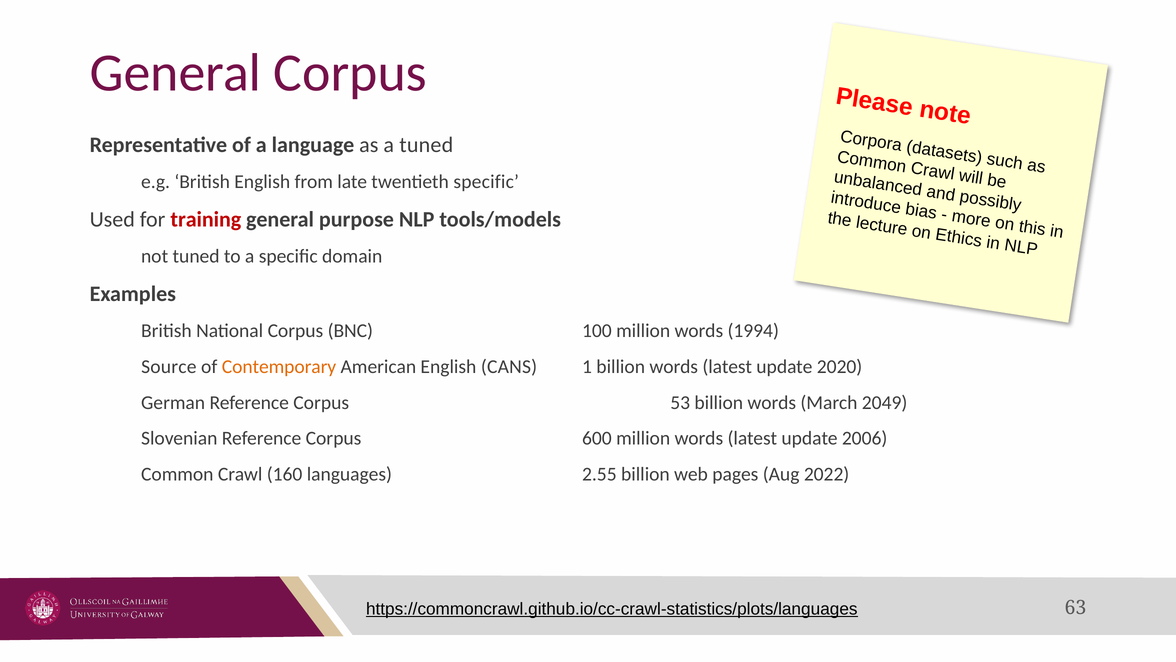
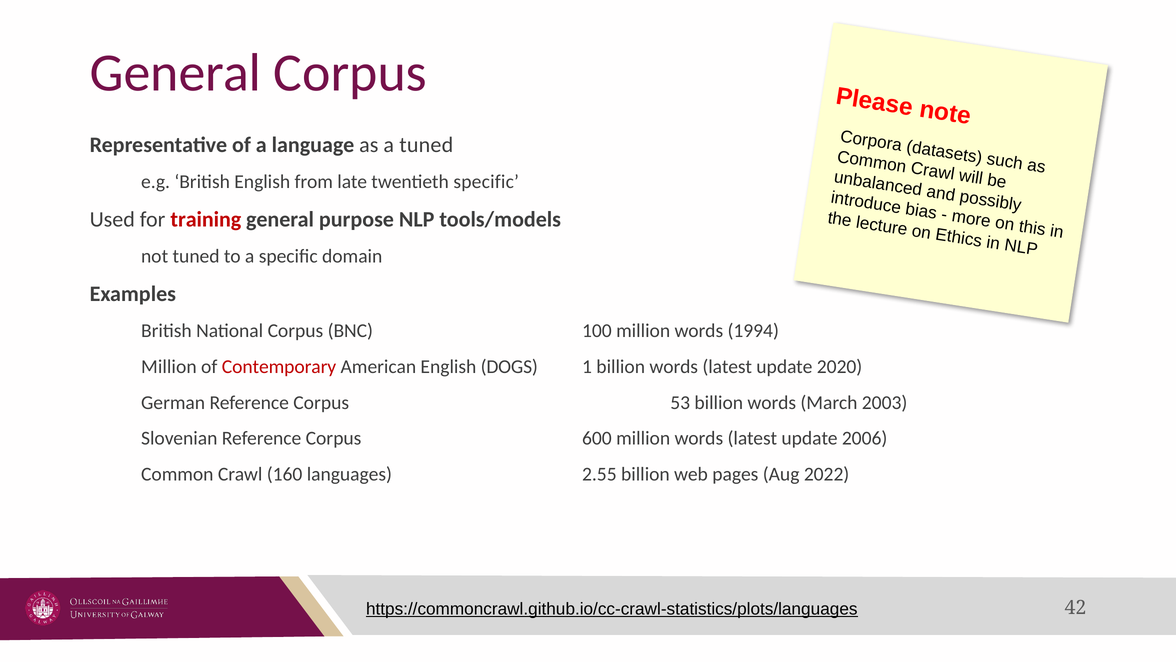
Source at (169, 367): Source -> Million
Contemporary colour: orange -> red
CANS: CANS -> DOGS
2049: 2049 -> 2003
63: 63 -> 42
